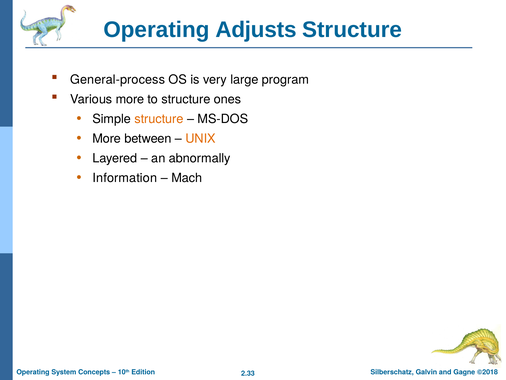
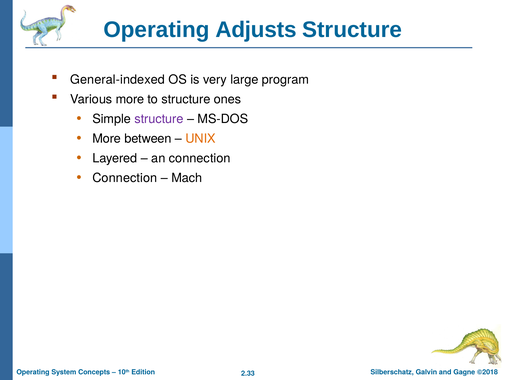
General-process: General-process -> General-indexed
structure at (159, 119) colour: orange -> purple
an abnormally: abnormally -> connection
Information at (125, 178): Information -> Connection
